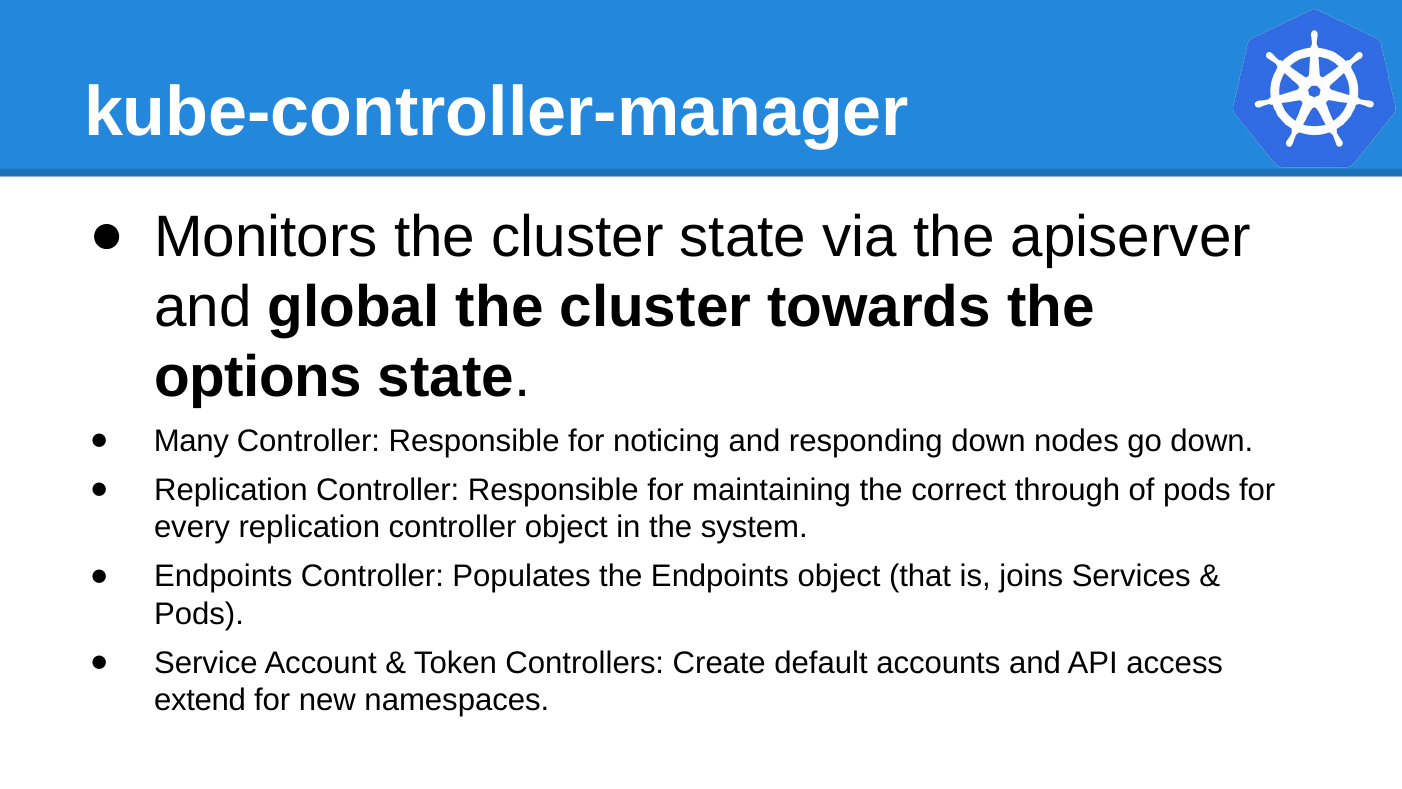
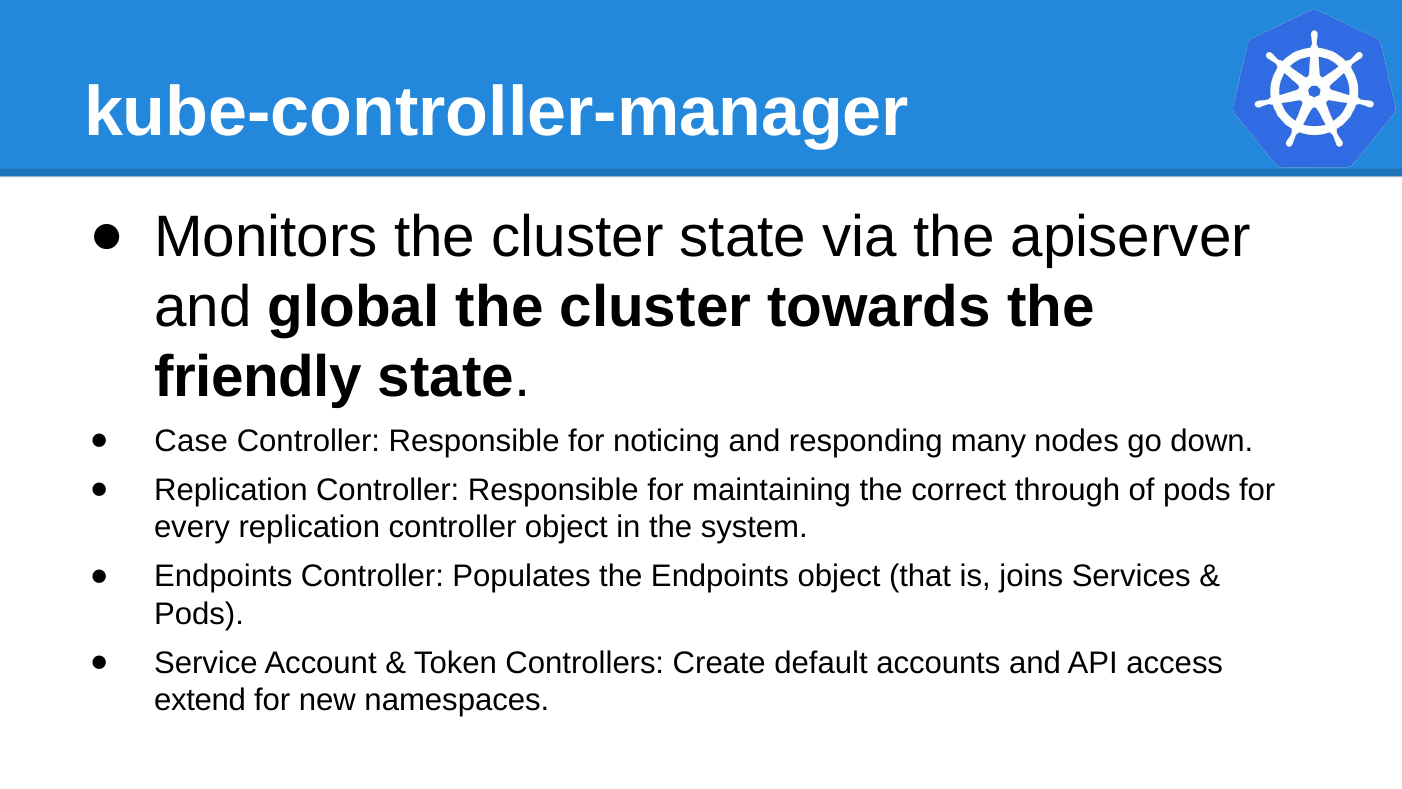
options: options -> friendly
Many: Many -> Case
responding down: down -> many
